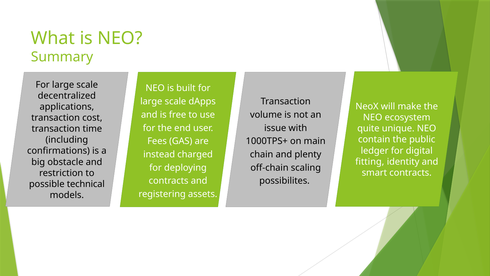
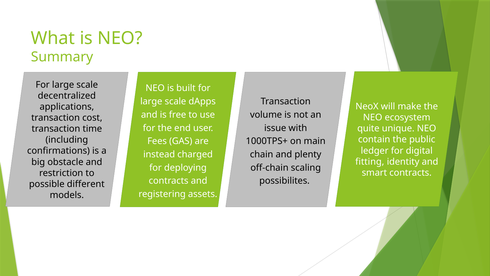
technical: technical -> different
